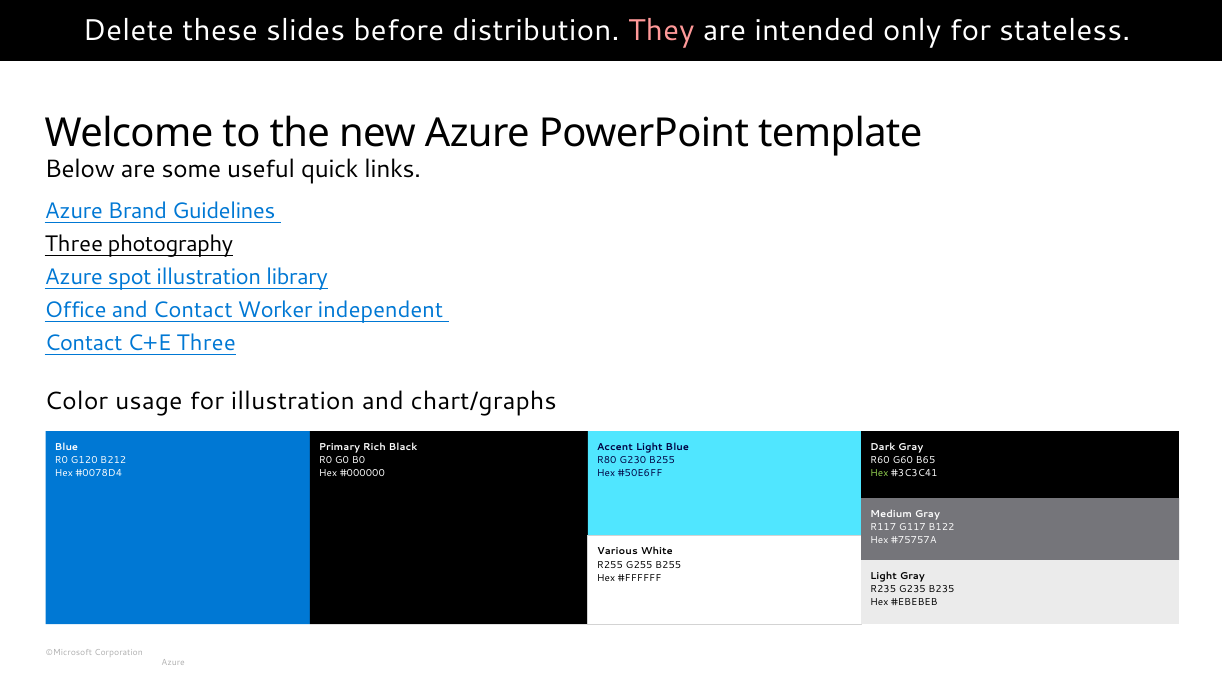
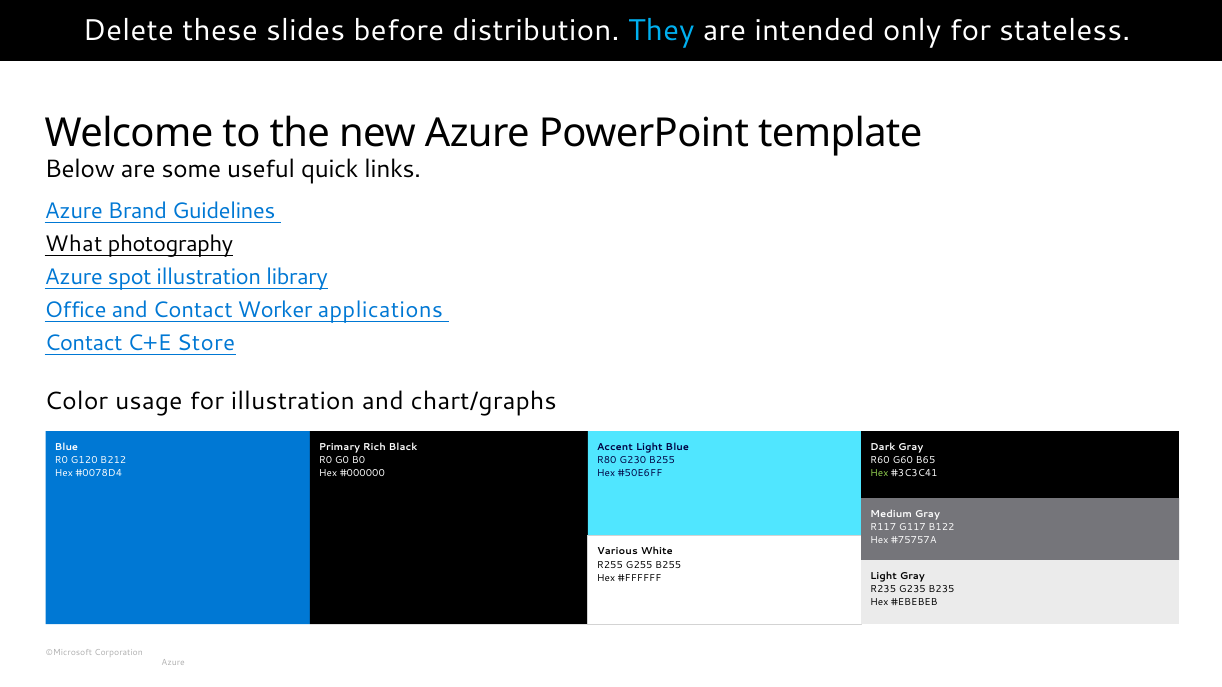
They colour: pink -> light blue
Three at (74, 244): Three -> What
independent: independent -> applications
C+E Three: Three -> Store
